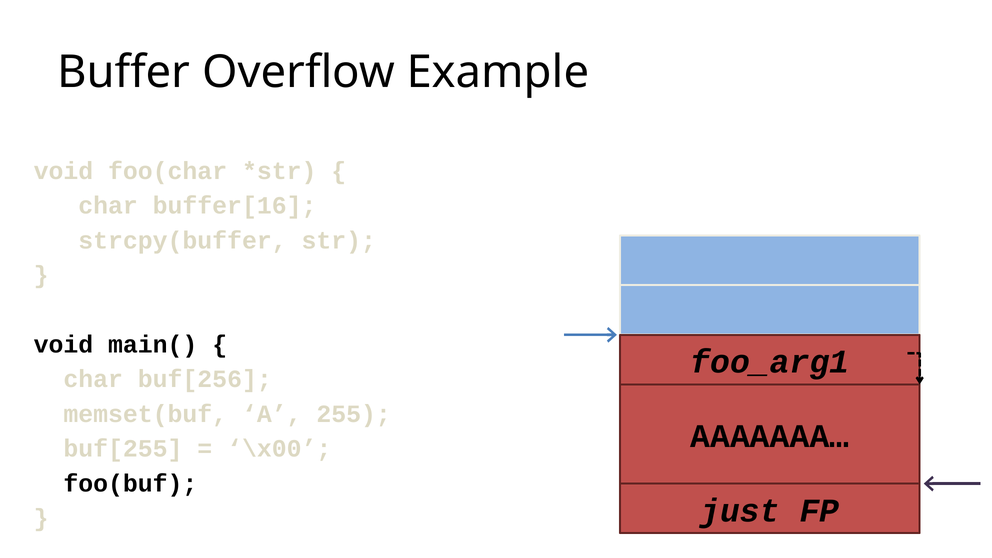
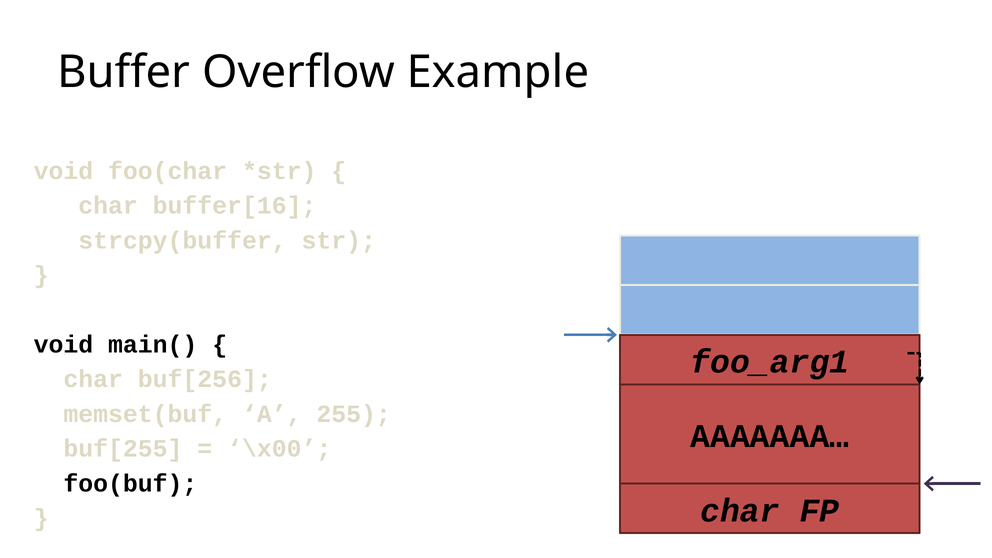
just at (740, 511): just -> char
